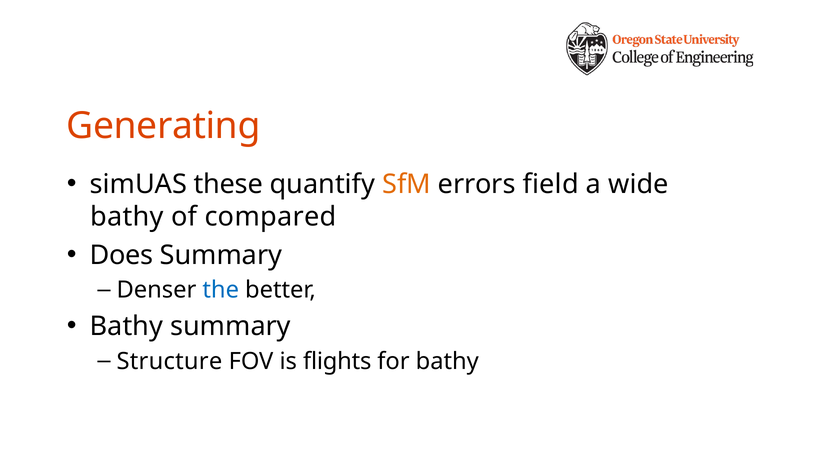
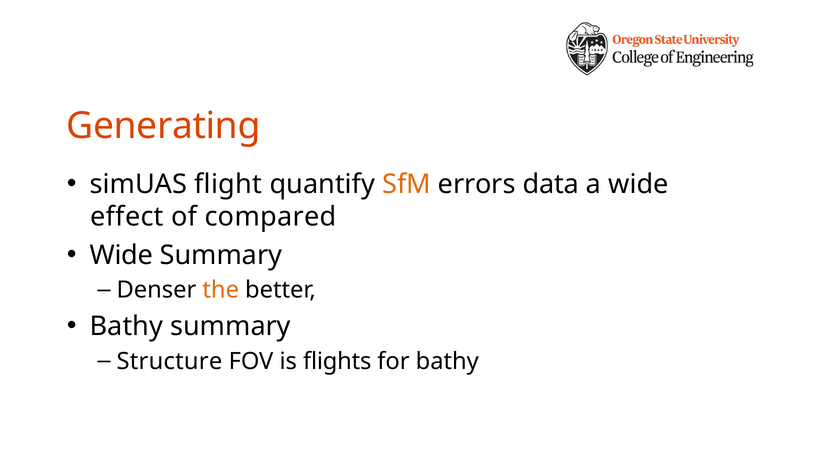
these: these -> flight
field: field -> data
bathy at (127, 217): bathy -> effect
Does at (121, 255): Does -> Wide
the colour: blue -> orange
